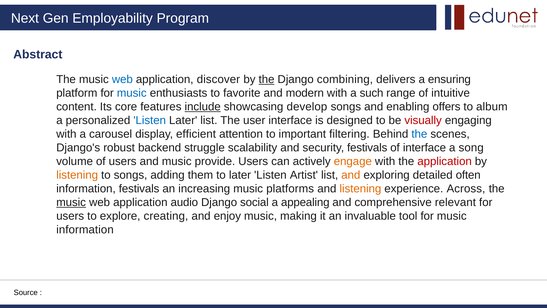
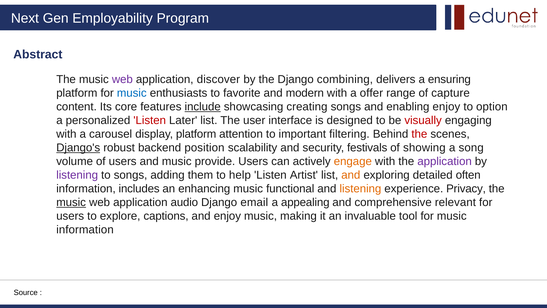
web at (122, 79) colour: blue -> purple
the at (267, 79) underline: present -> none
such: such -> offer
intuitive: intuitive -> capture
develop: develop -> creating
enabling offers: offers -> enjoy
album: album -> option
Listen at (150, 120) colour: blue -> red
display efficient: efficient -> platform
the at (419, 134) colour: blue -> red
Django's underline: none -> present
struggle: struggle -> position
of interface: interface -> showing
application at (445, 161) colour: red -> purple
listening at (77, 175) colour: orange -> purple
to later: later -> help
information festivals: festivals -> includes
increasing: increasing -> enhancing
platforms: platforms -> functional
Across: Across -> Privacy
social: social -> email
creating: creating -> captions
